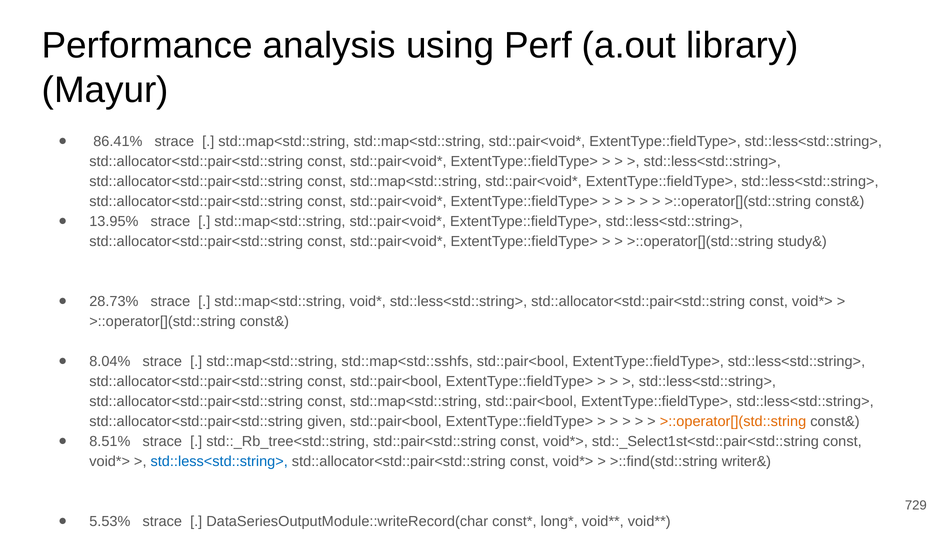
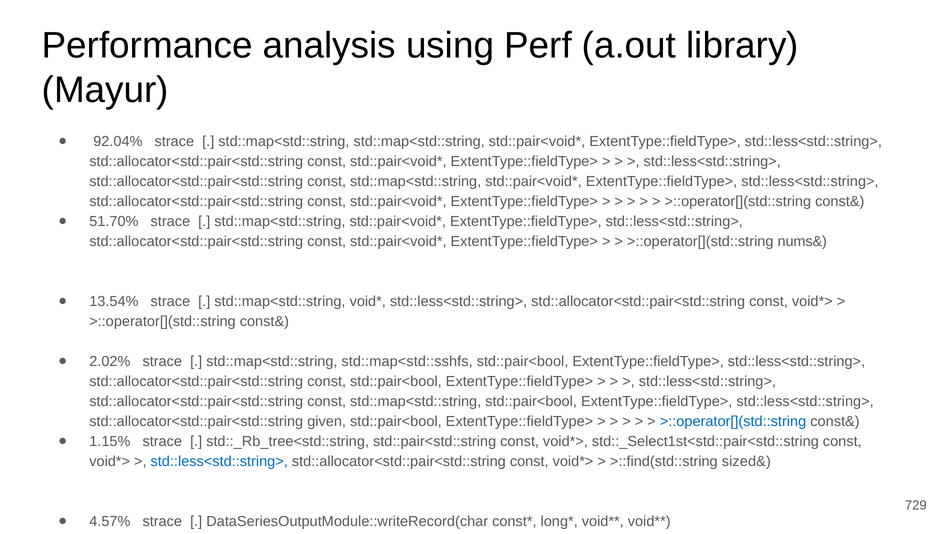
86.41%: 86.41% -> 92.04%
13.95%: 13.95% -> 51.70%
study&: study& -> nums&
28.73%: 28.73% -> 13.54%
8.04%: 8.04% -> 2.02%
>::operator[](std::string at (733, 421) colour: orange -> blue
8.51%: 8.51% -> 1.15%
writer&: writer& -> sized&
5.53%: 5.53% -> 4.57%
